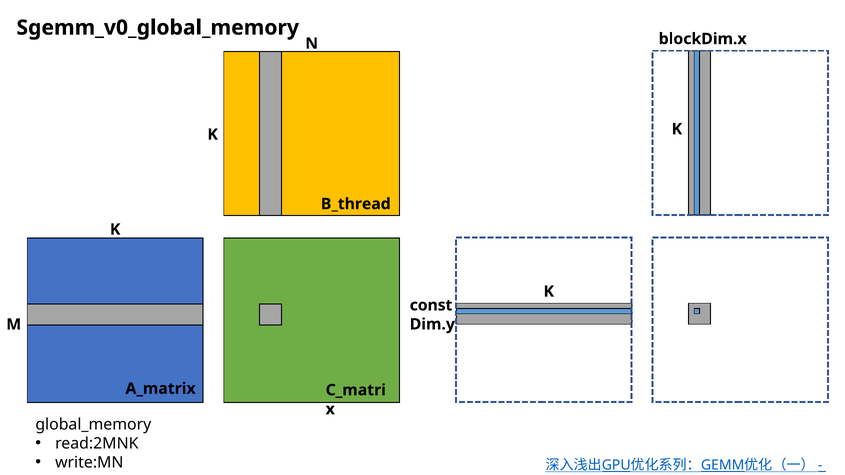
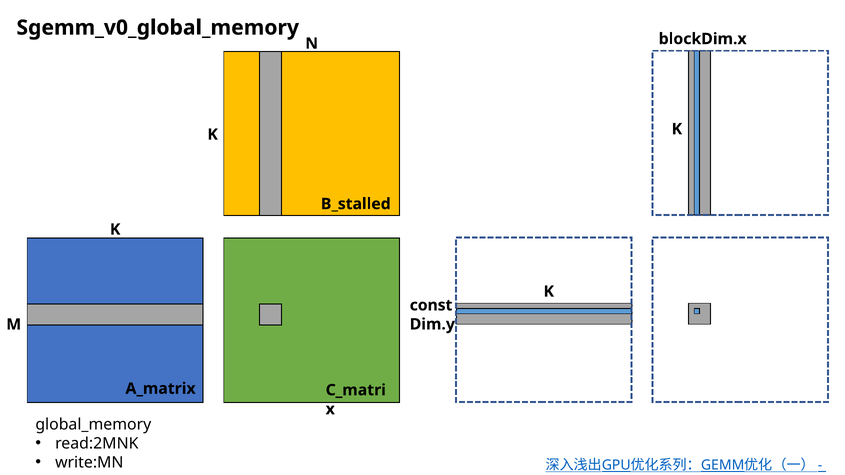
B_thread: B_thread -> B_stalled
